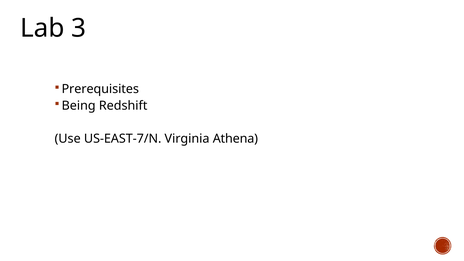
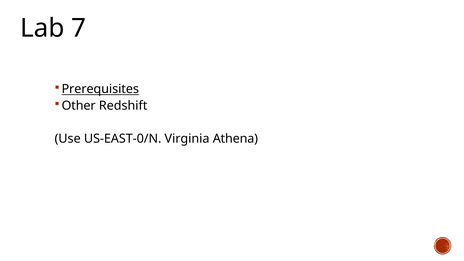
3: 3 -> 7
Prerequisites underline: none -> present
Being: Being -> Other
US-EAST-7/N: US-EAST-7/N -> US-EAST-0/N
